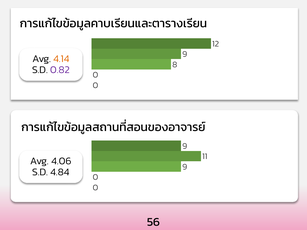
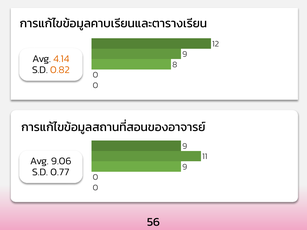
0.82 colour: purple -> orange
4.06: 4.06 -> 9.06
4.84: 4.84 -> 0.77
